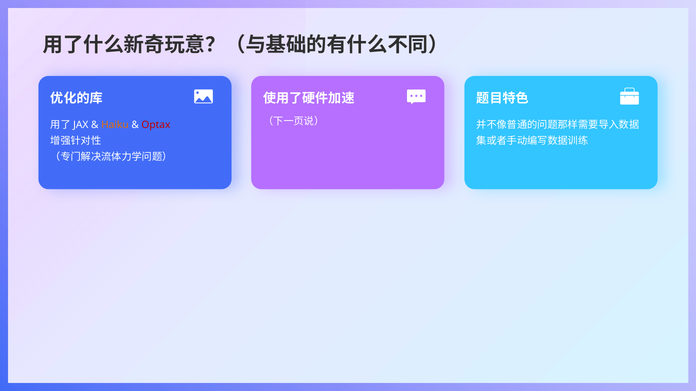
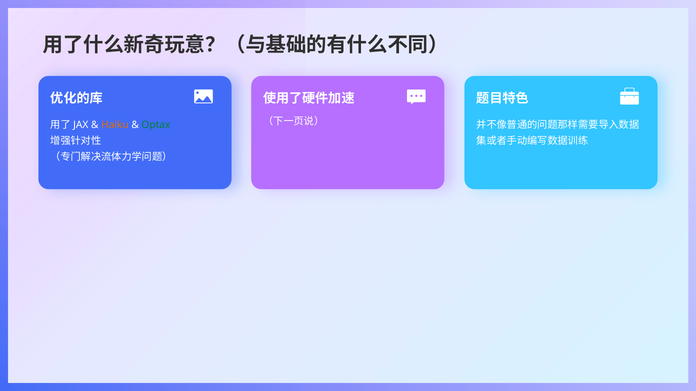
Optax colour: red -> green
